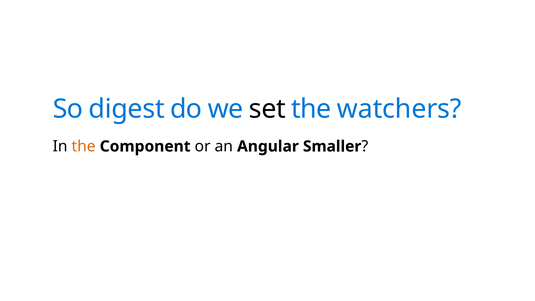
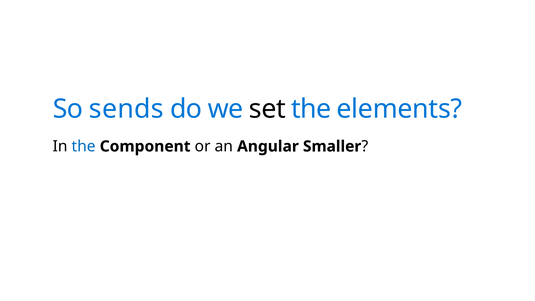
digest: digest -> sends
watchers: watchers -> elements
the at (84, 146) colour: orange -> blue
